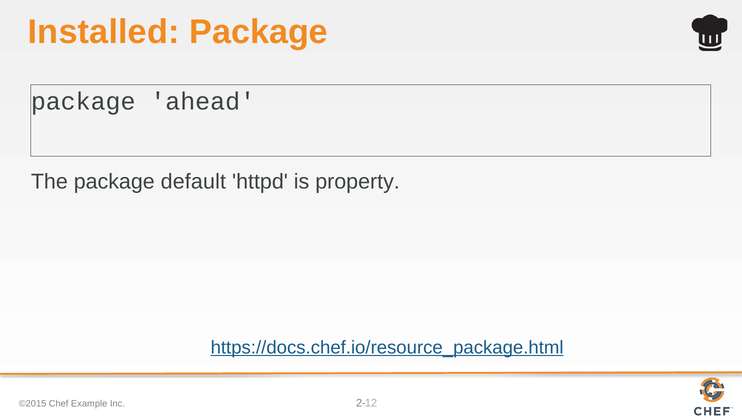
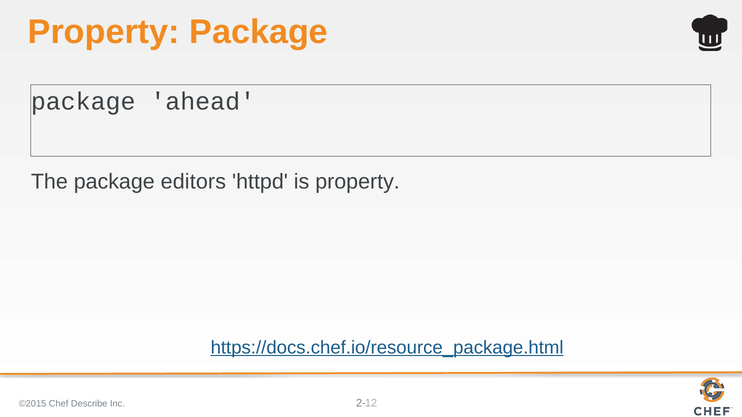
Installed at (104, 32): Installed -> Property
default: default -> editors
Example: Example -> Describe
